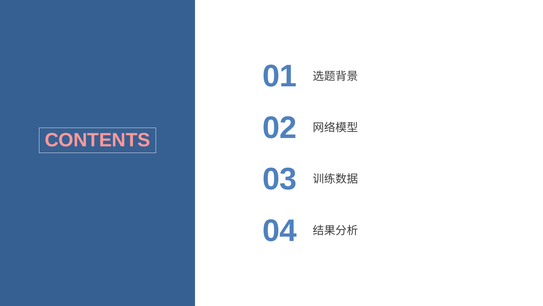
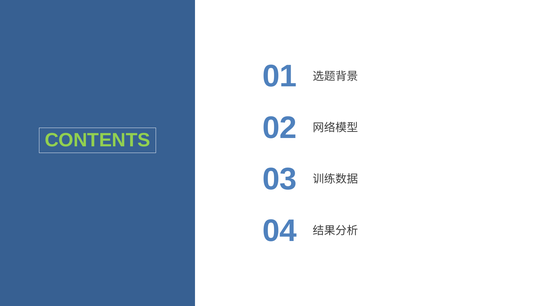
CONTENTS colour: pink -> light green
